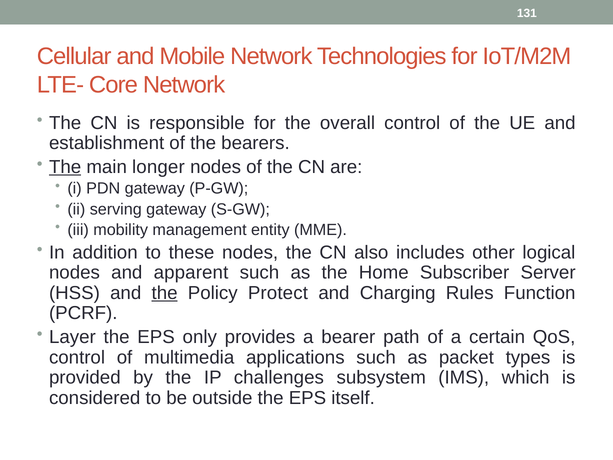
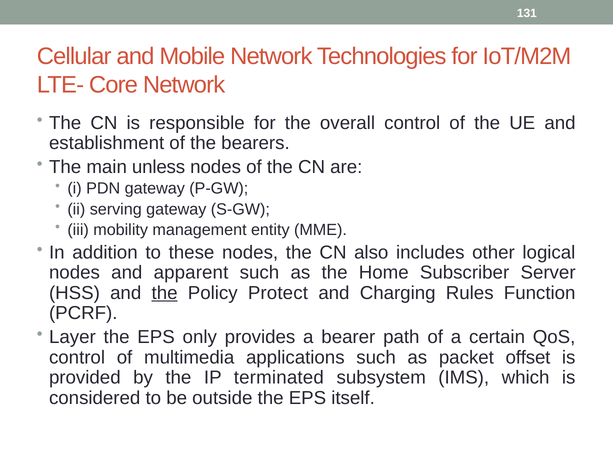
The at (65, 167) underline: present -> none
longer: longer -> unless
types: types -> offset
challenges: challenges -> terminated
